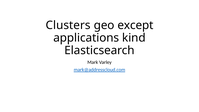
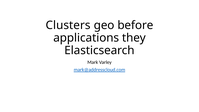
except: except -> before
kind: kind -> they
